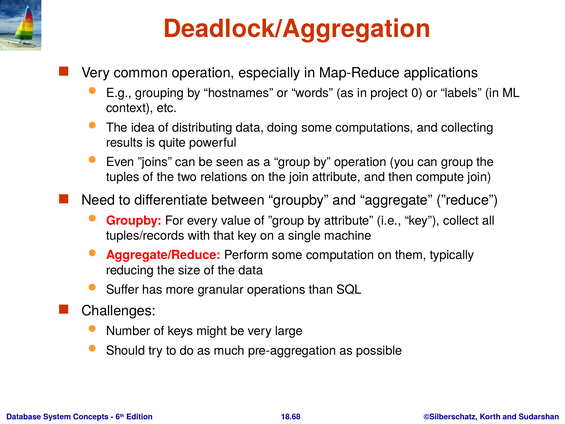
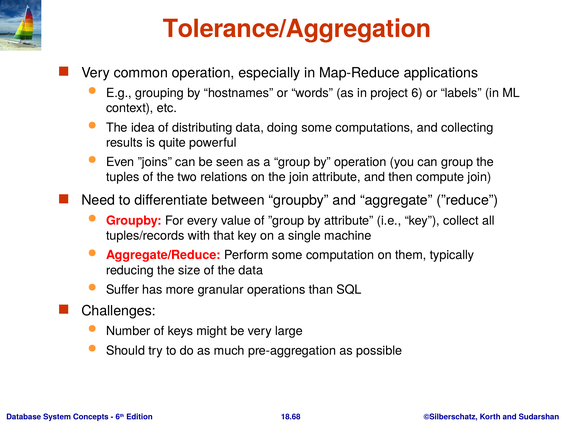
Deadlock/Aggregation: Deadlock/Aggregation -> Tolerance/Aggregation
0: 0 -> 6
